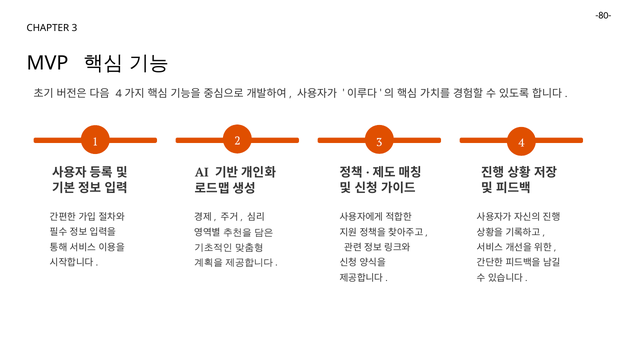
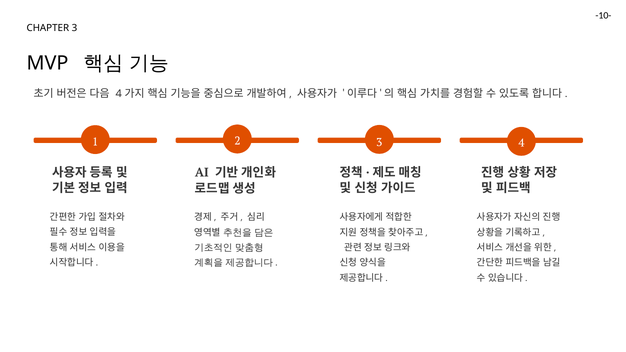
-80-: -80- -> -10-
